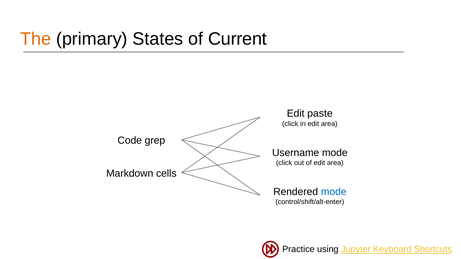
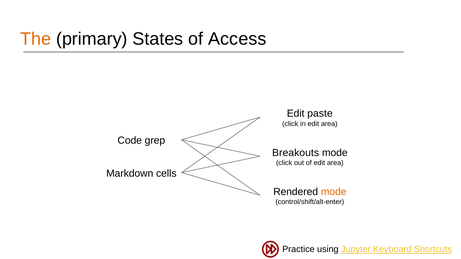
Current: Current -> Access
Username: Username -> Breakouts
mode at (334, 192) colour: blue -> orange
